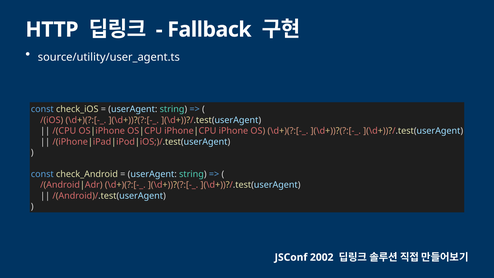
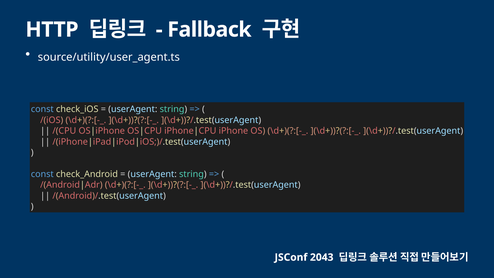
2002: 2002 -> 2043
